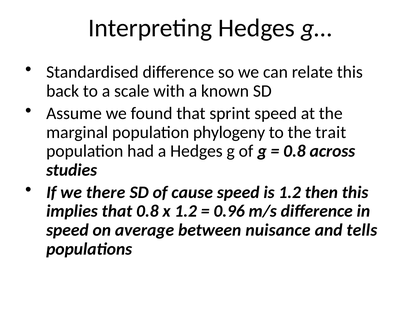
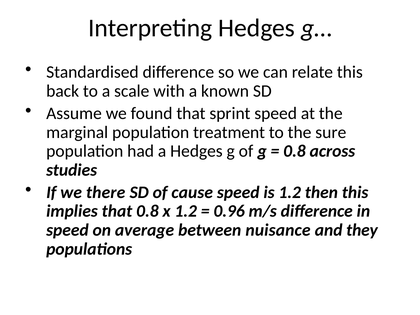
phylogeny: phylogeny -> treatment
trait: trait -> sure
tells: tells -> they
